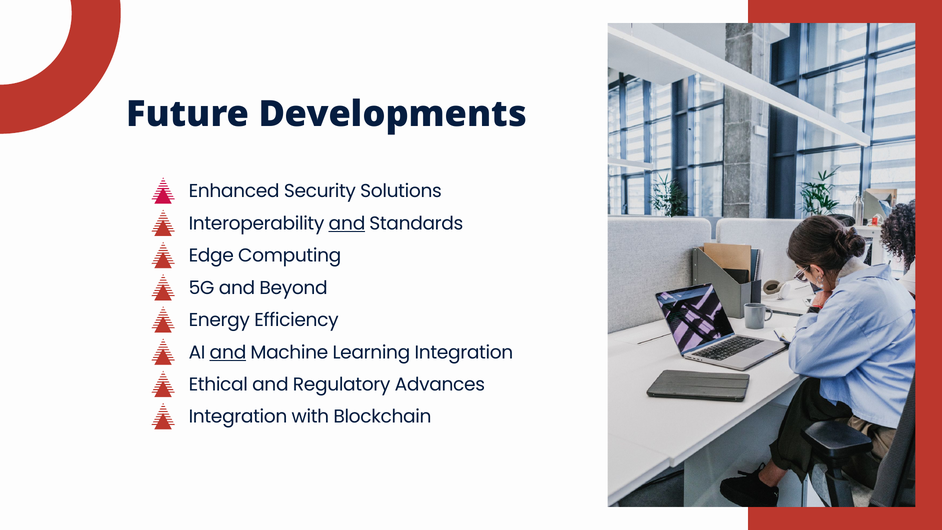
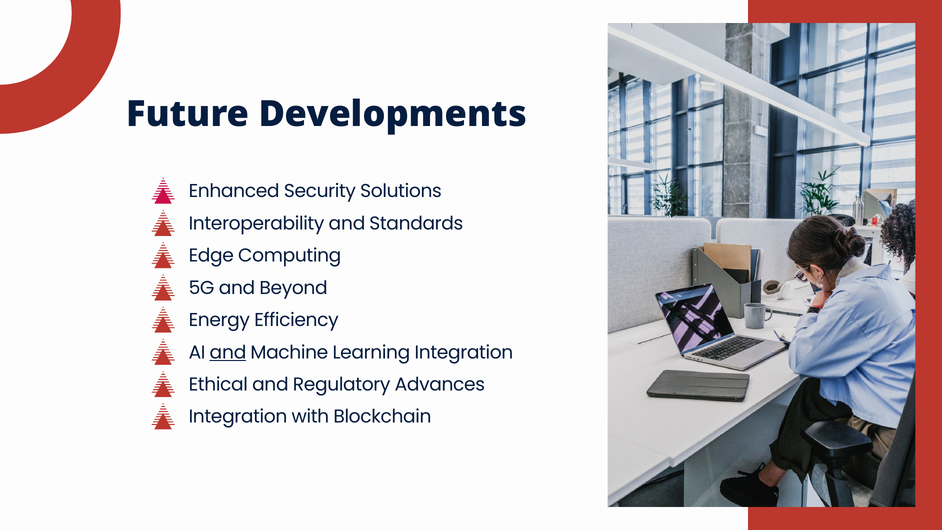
and at (347, 223) underline: present -> none
